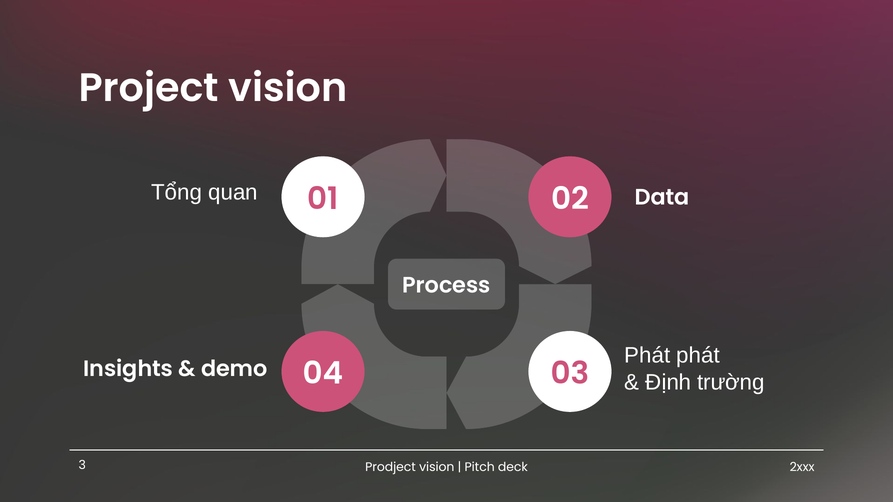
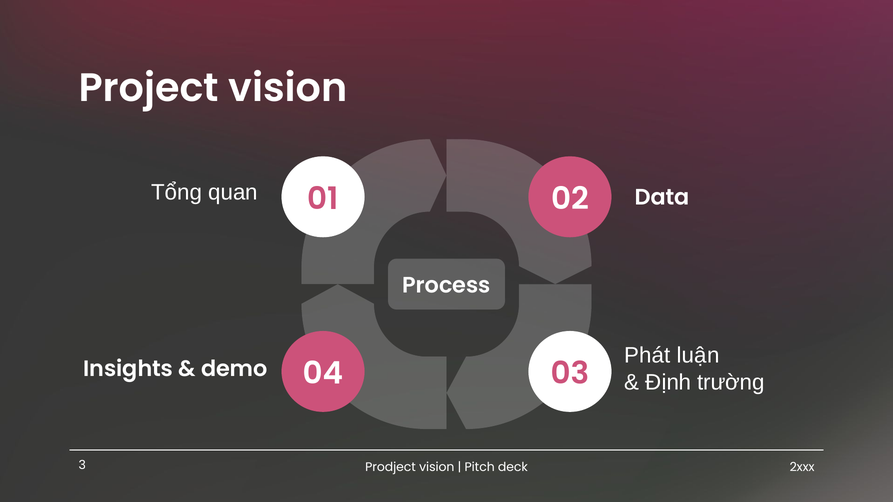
Phát phát: phát -> luận
